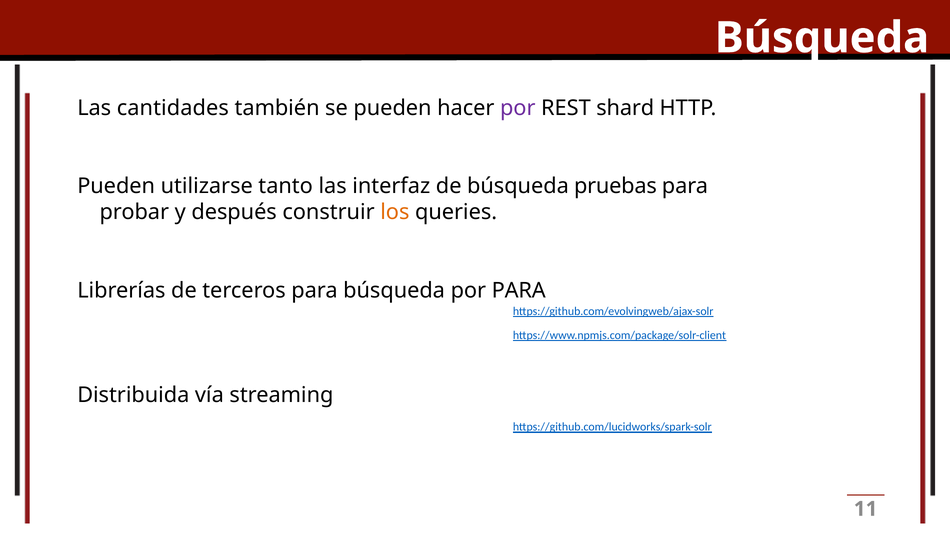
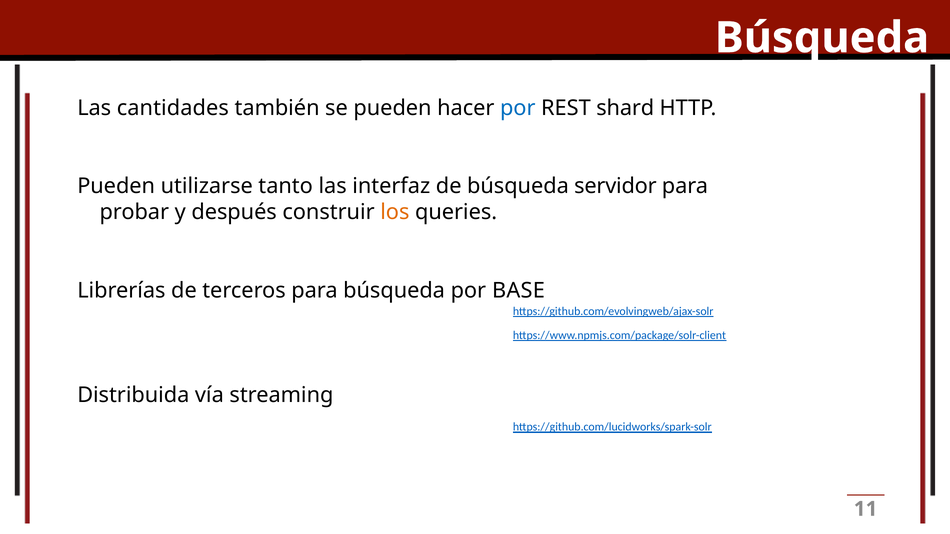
por at (518, 108) colour: purple -> blue
pruebas: pruebas -> servidor
por PARA: PARA -> BASE
